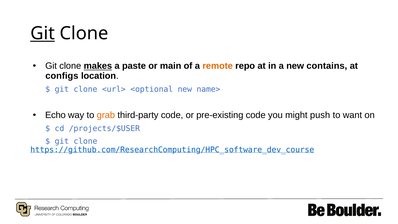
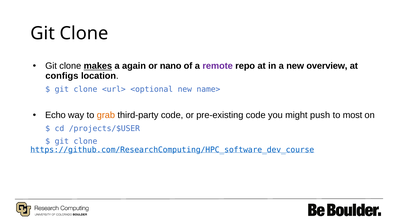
Git at (43, 33) underline: present -> none
paste: paste -> again
main: main -> nano
remote colour: orange -> purple
contains: contains -> overview
want: want -> most
